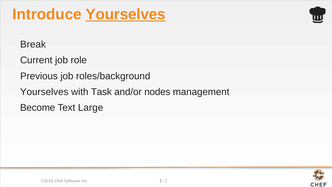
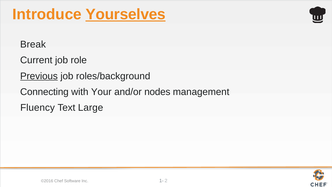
Previous underline: none -> present
Yourselves at (44, 92): Yourselves -> Connecting
Task: Task -> Your
Become: Become -> Fluency
